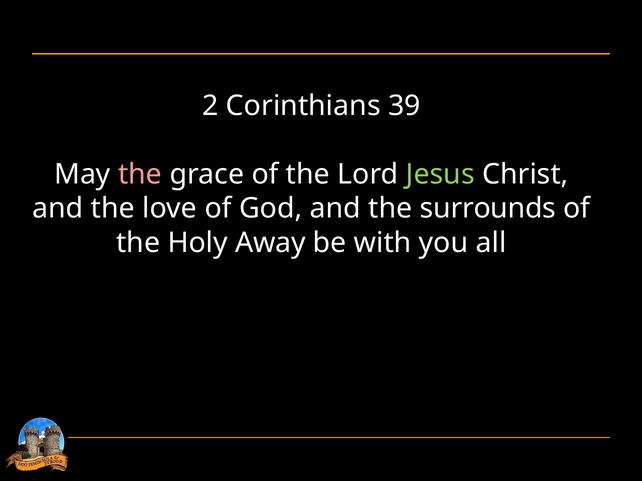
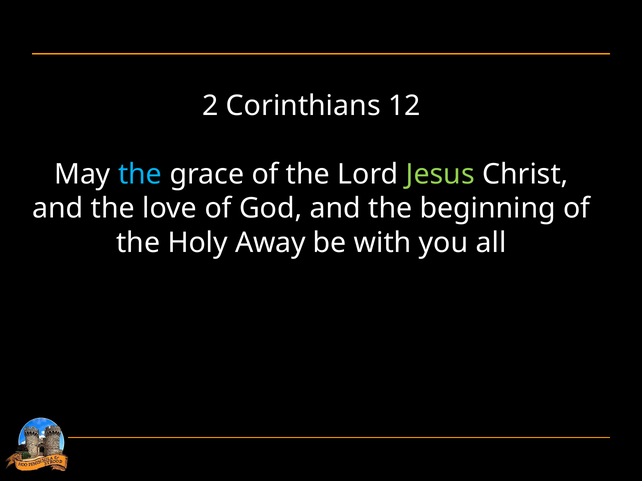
39: 39 -> 12
the at (140, 174) colour: pink -> light blue
surrounds: surrounds -> beginning
